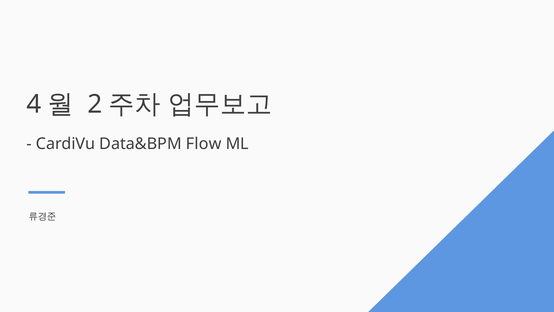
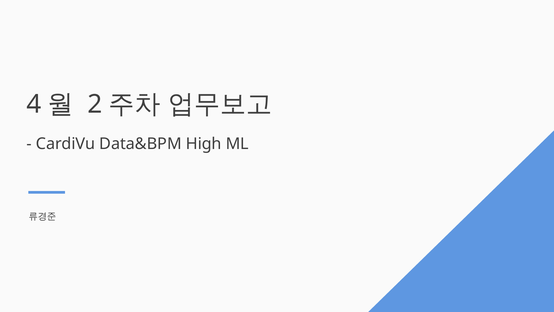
Flow: Flow -> High
